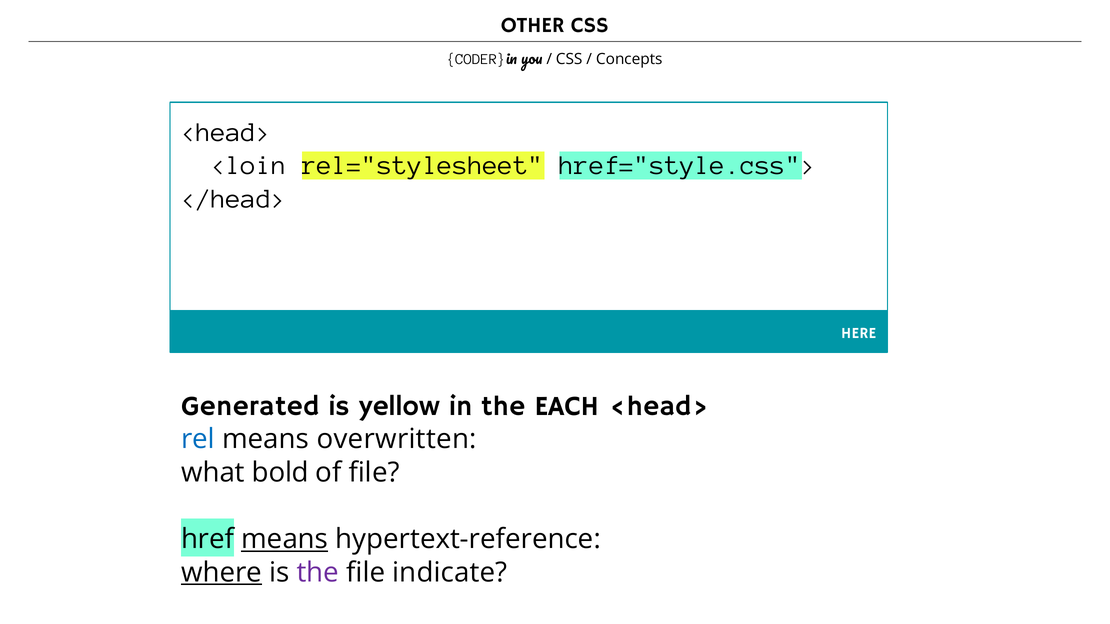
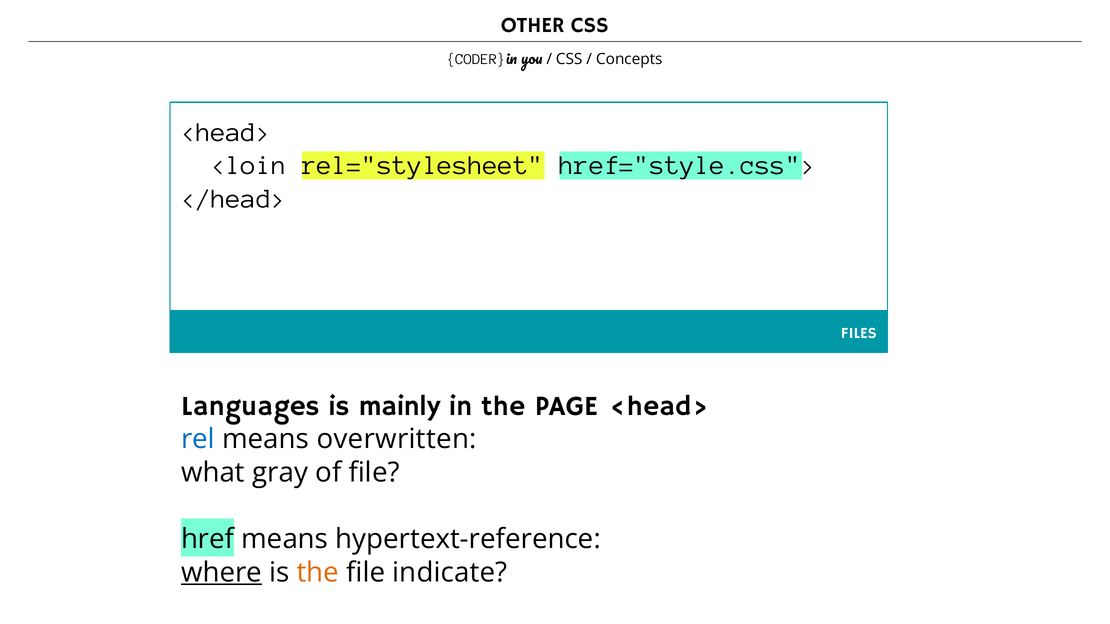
HERE: HERE -> FILES
Generated: Generated -> Languages
yellow: yellow -> mainly
EACH: EACH -> PAGE
bold: bold -> gray
means at (285, 540) underline: present -> none
the at (318, 573) colour: purple -> orange
